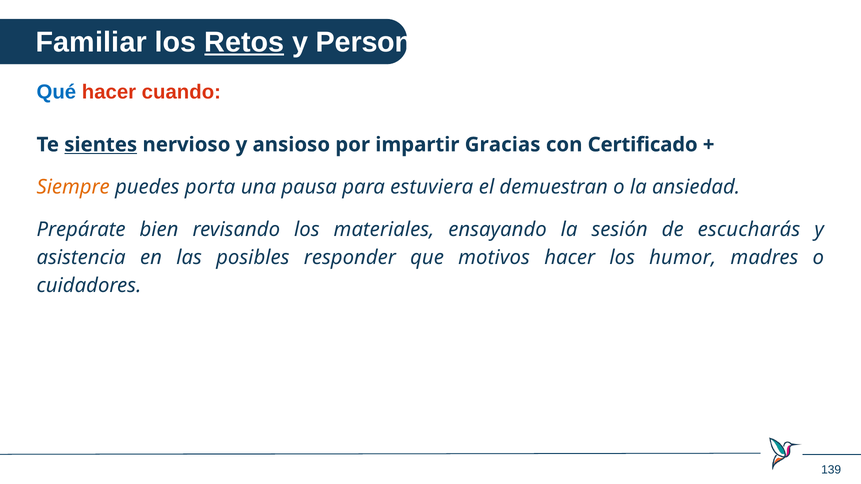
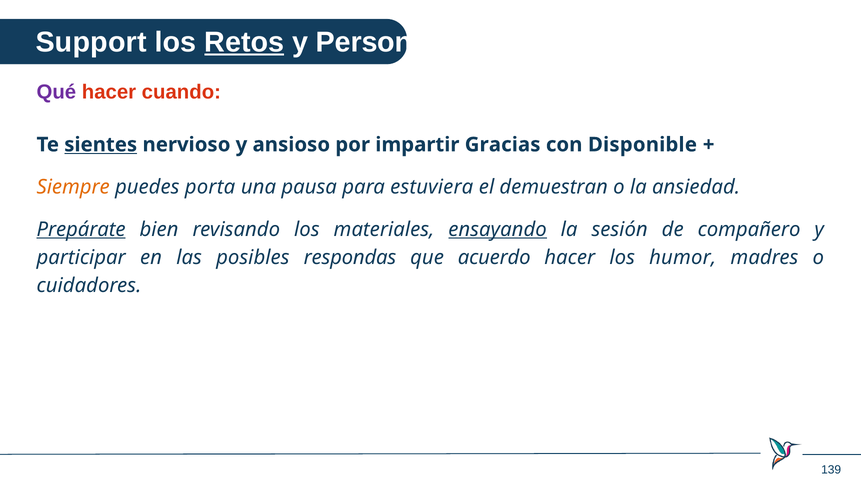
Familiar: Familiar -> Support
Qué colour: blue -> purple
Certificado: Certificado -> Disponible
Prepárate underline: none -> present
ensayando underline: none -> present
escucharás: escucharás -> compañero
asistencia: asistencia -> participar
responder: responder -> respondas
motivos: motivos -> acuerdo
